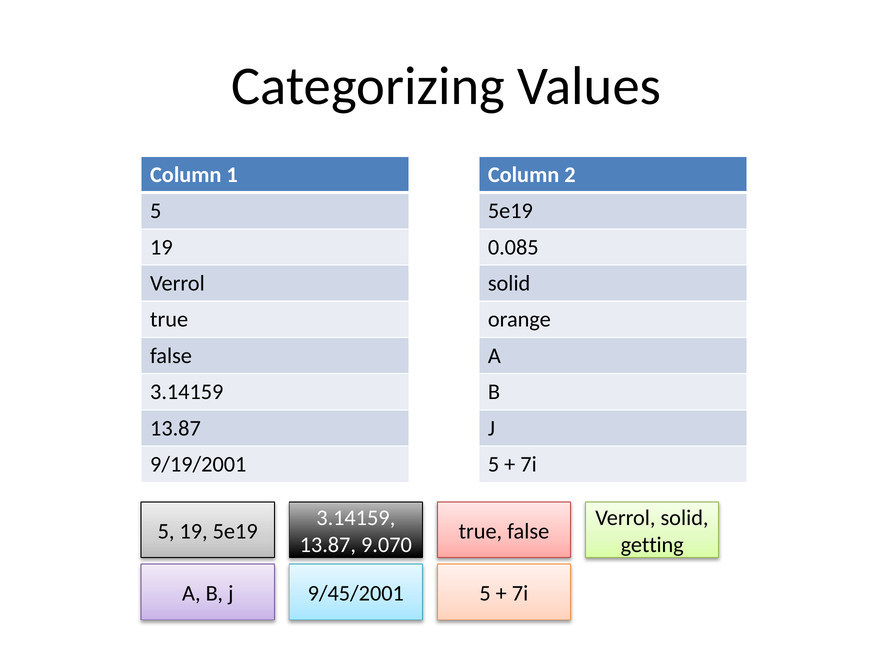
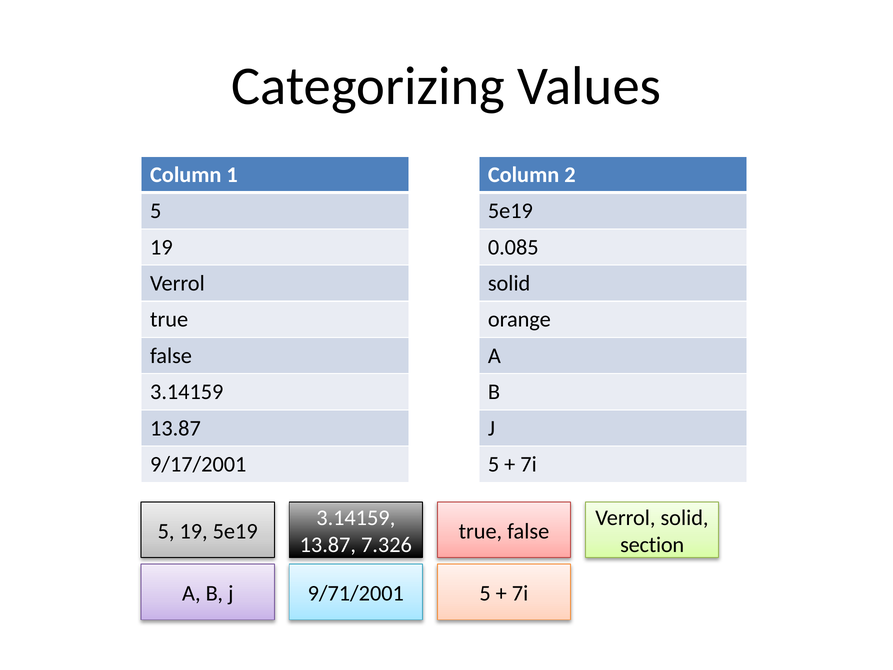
9/19/2001: 9/19/2001 -> 9/17/2001
9.070: 9.070 -> 7.326
getting: getting -> section
9/45/2001: 9/45/2001 -> 9/71/2001
